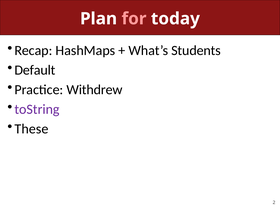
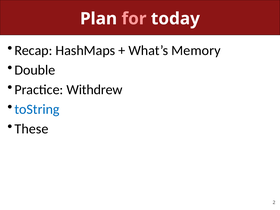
Students: Students -> Memory
Default: Default -> Double
toString colour: purple -> blue
